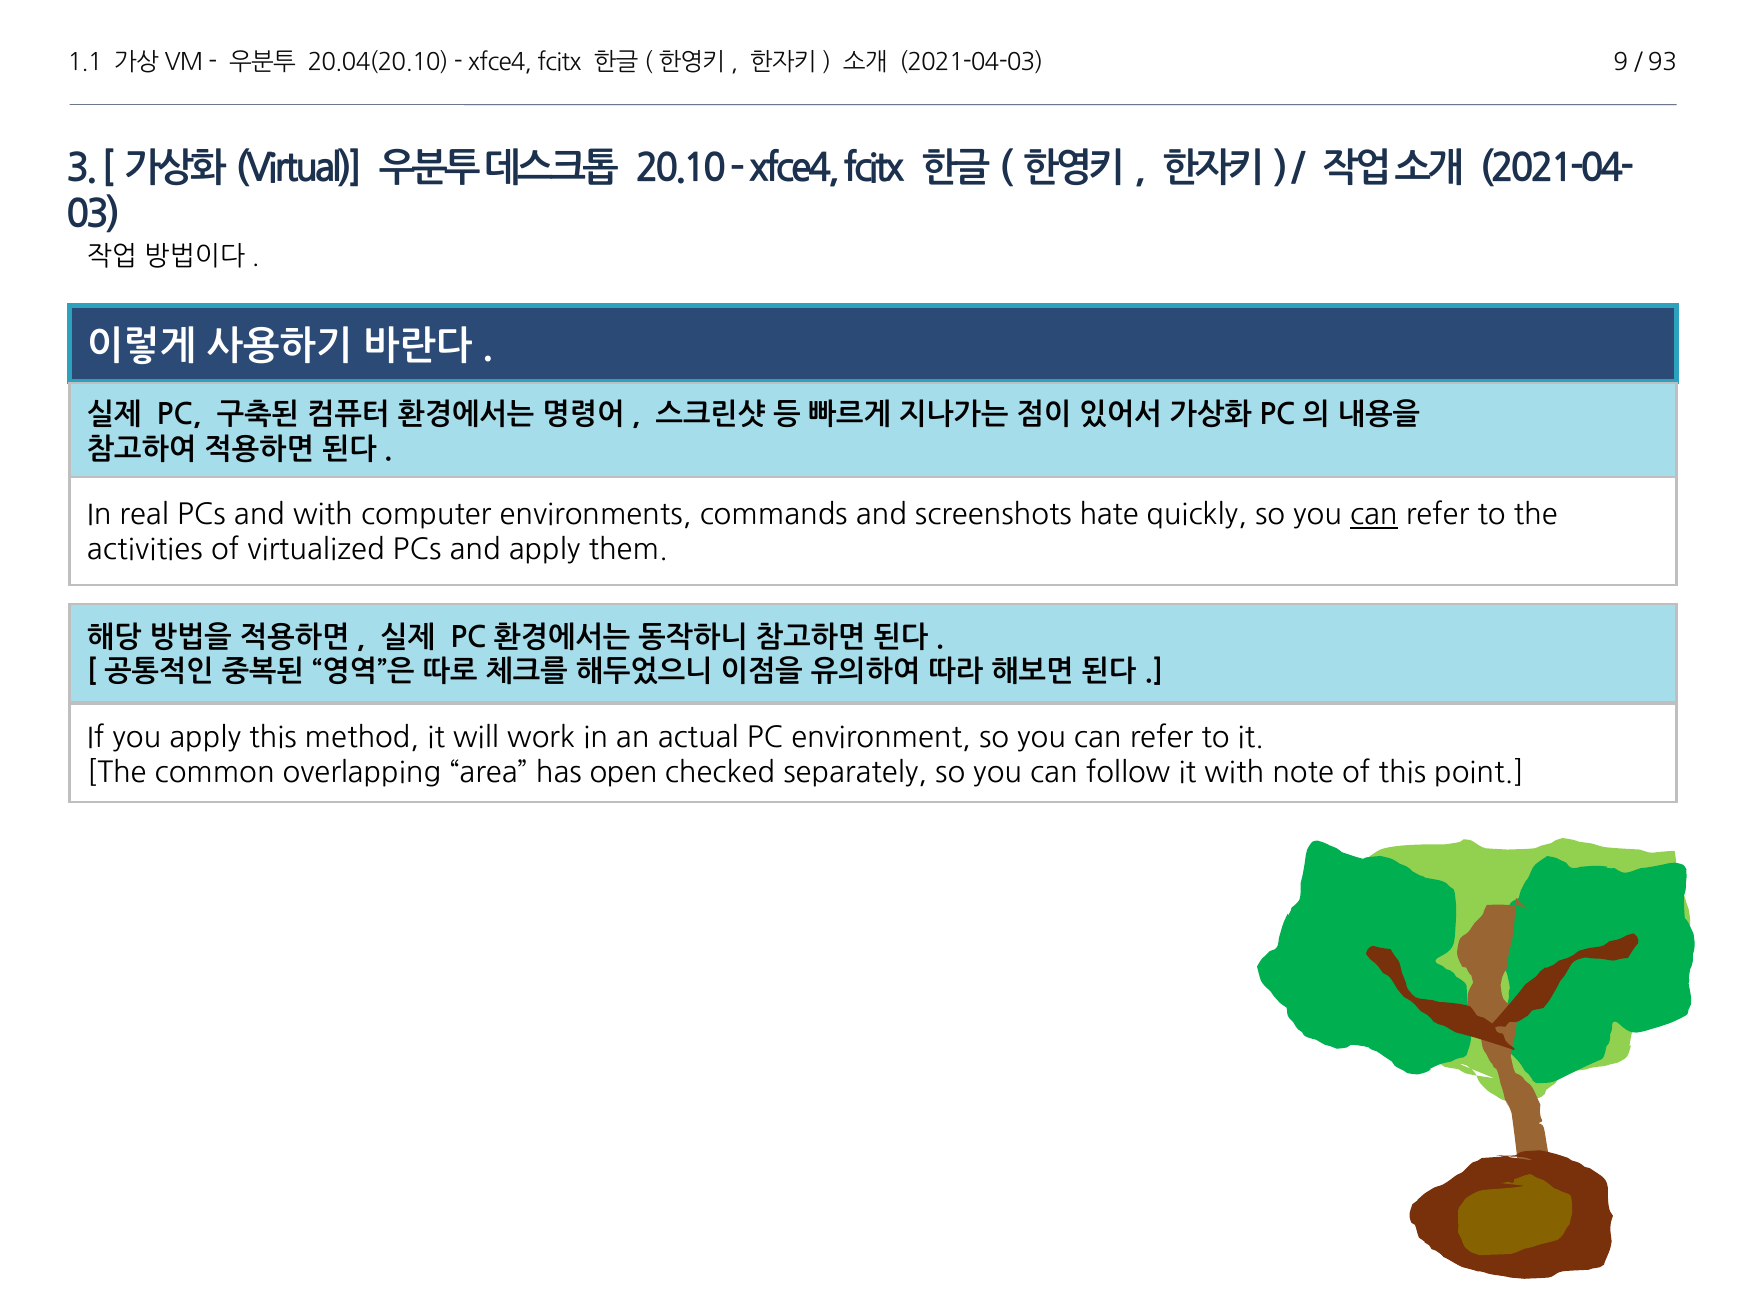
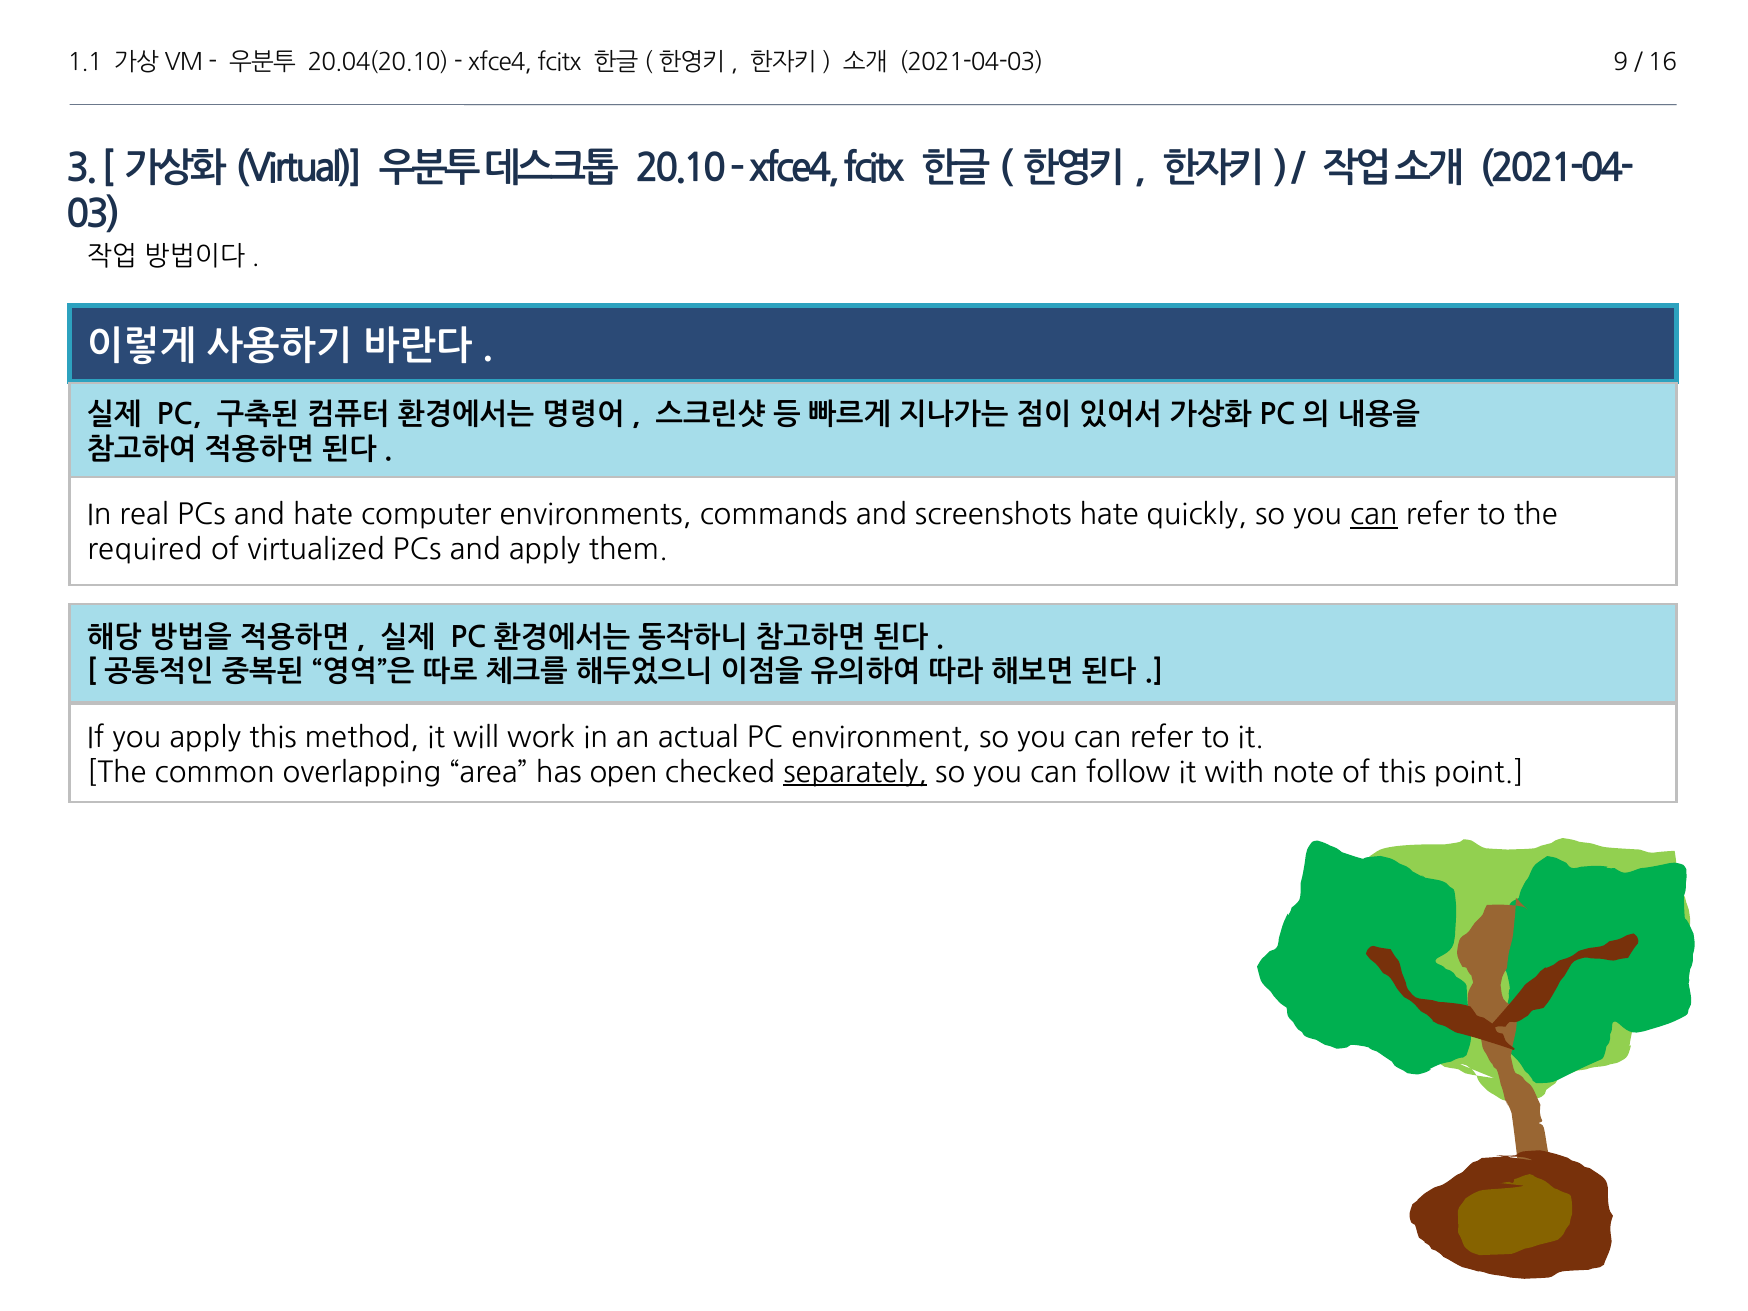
93: 93 -> 16
and with: with -> hate
activities: activities -> required
separately underline: none -> present
